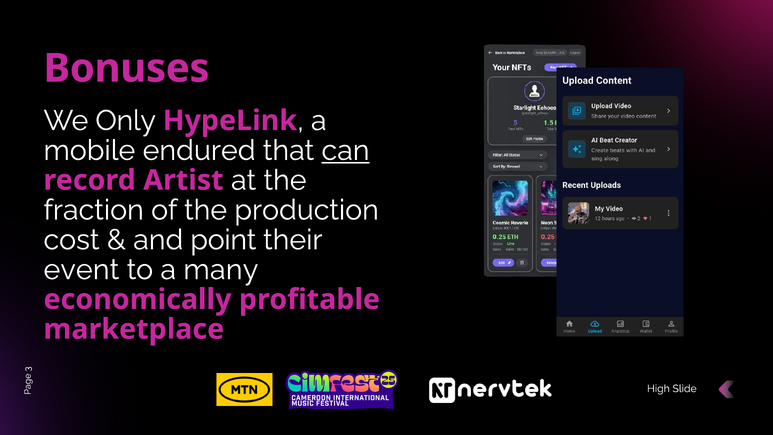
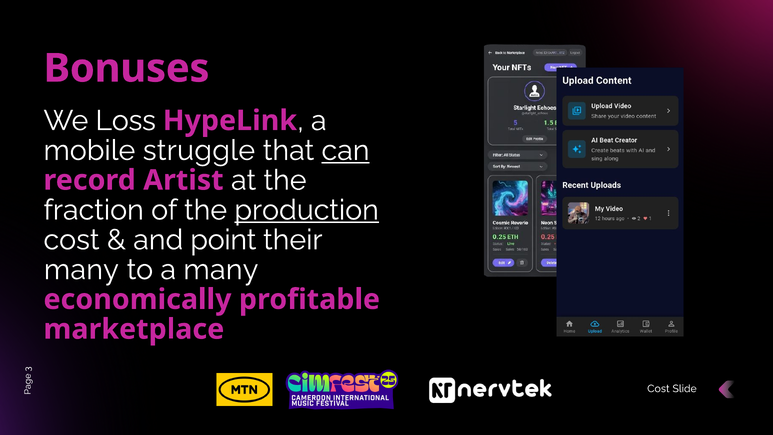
Only: Only -> Loss
endured: endured -> struggle
production underline: none -> present
event at (81, 270): event -> many
High at (658, 388): High -> Cost
